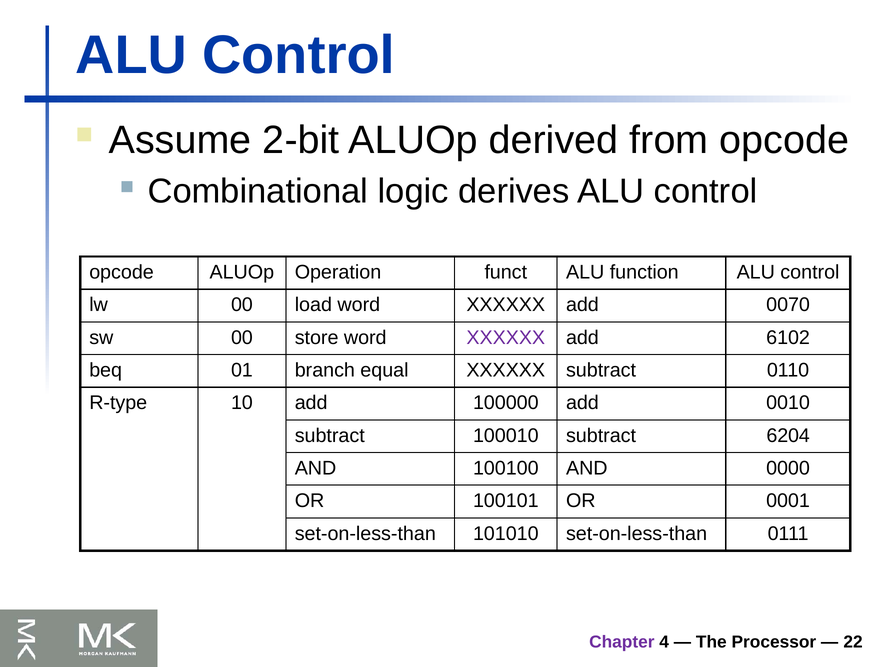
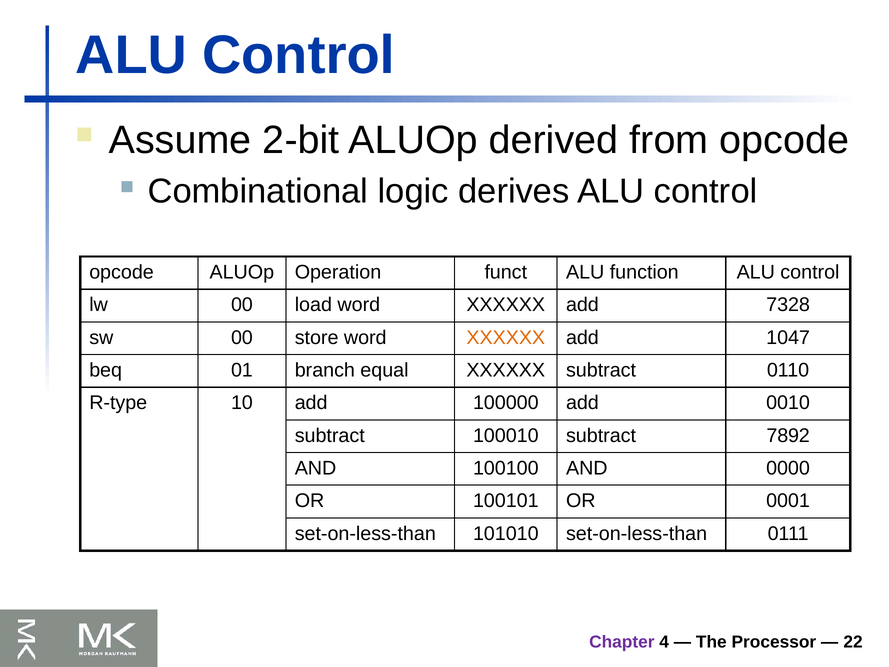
0070: 0070 -> 7328
XXXXXX at (506, 338) colour: purple -> orange
6102: 6102 -> 1047
6204: 6204 -> 7892
